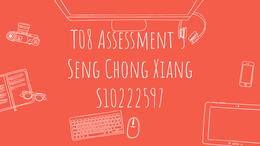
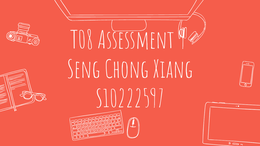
5: 5 -> 9
